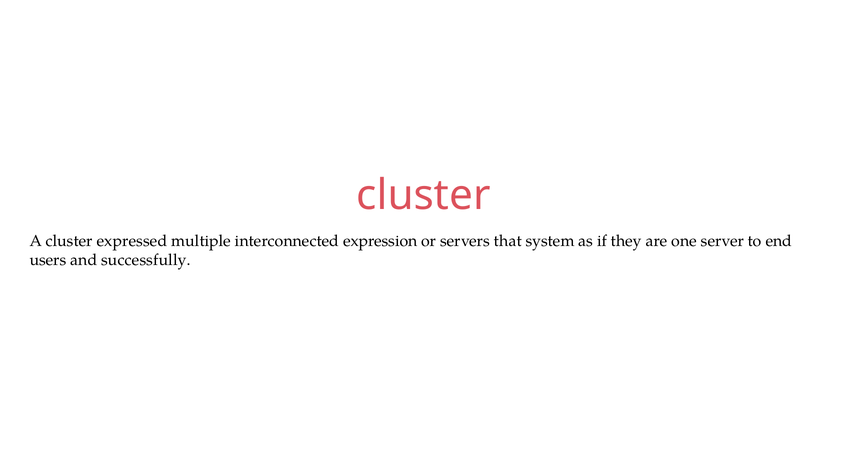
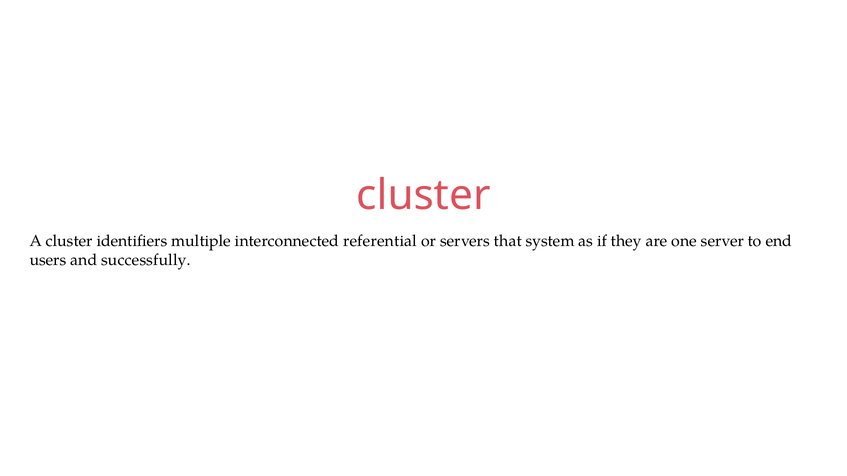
expressed: expressed -> identifiers
expression: expression -> referential
